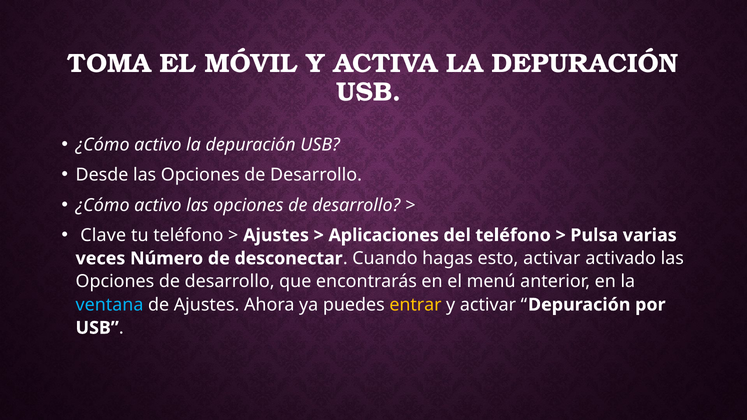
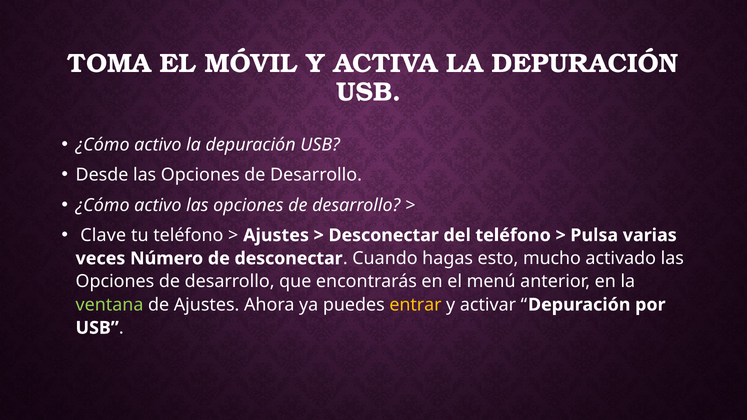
Aplicaciones at (384, 235): Aplicaciones -> Desconectar
esto activar: activar -> mucho
ventana colour: light blue -> light green
